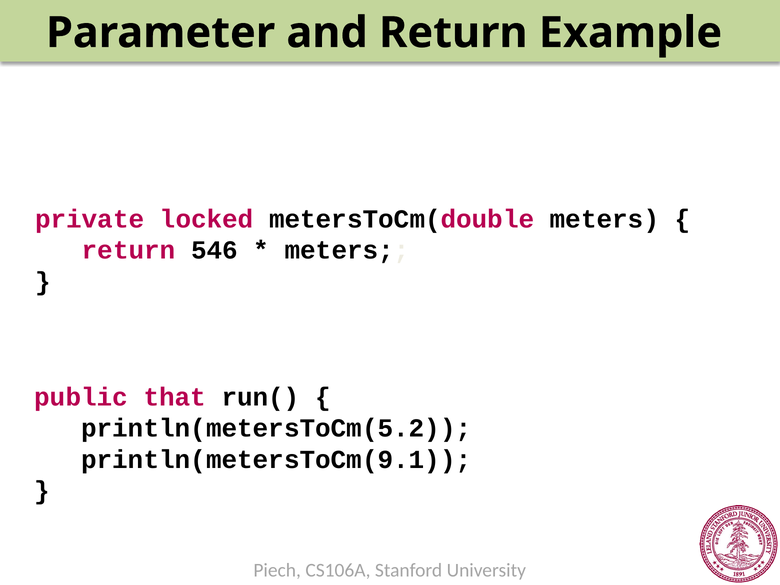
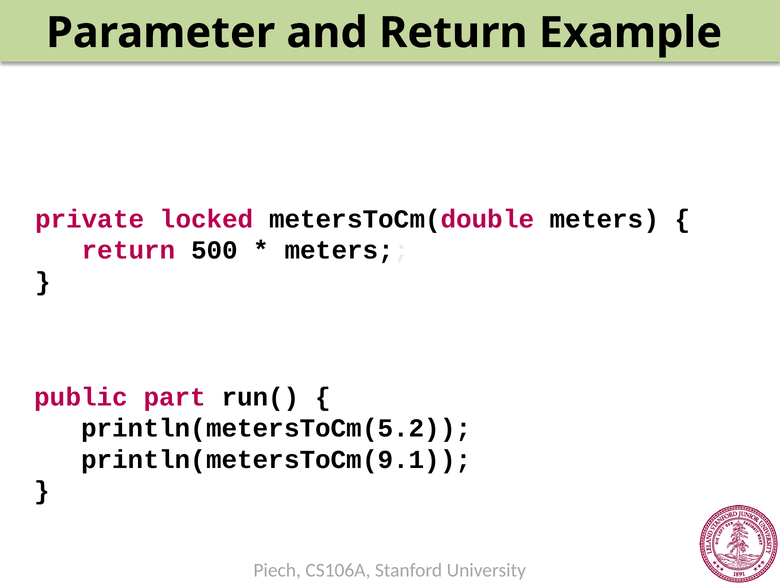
546: 546 -> 500
that: that -> part
